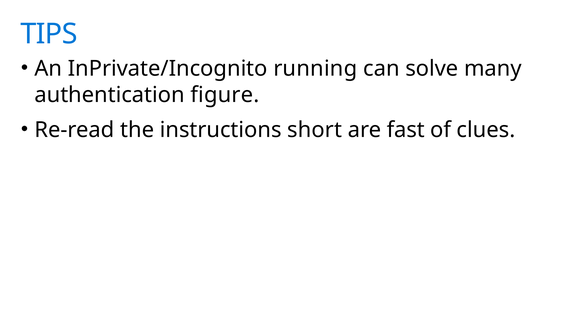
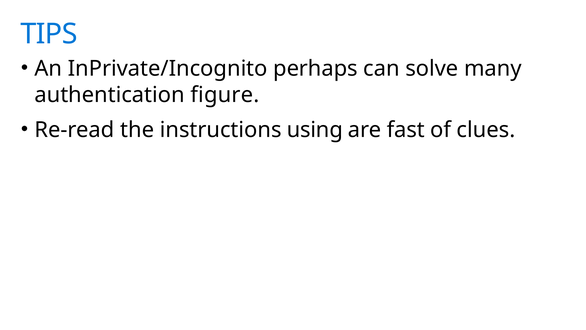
running: running -> perhaps
short: short -> using
